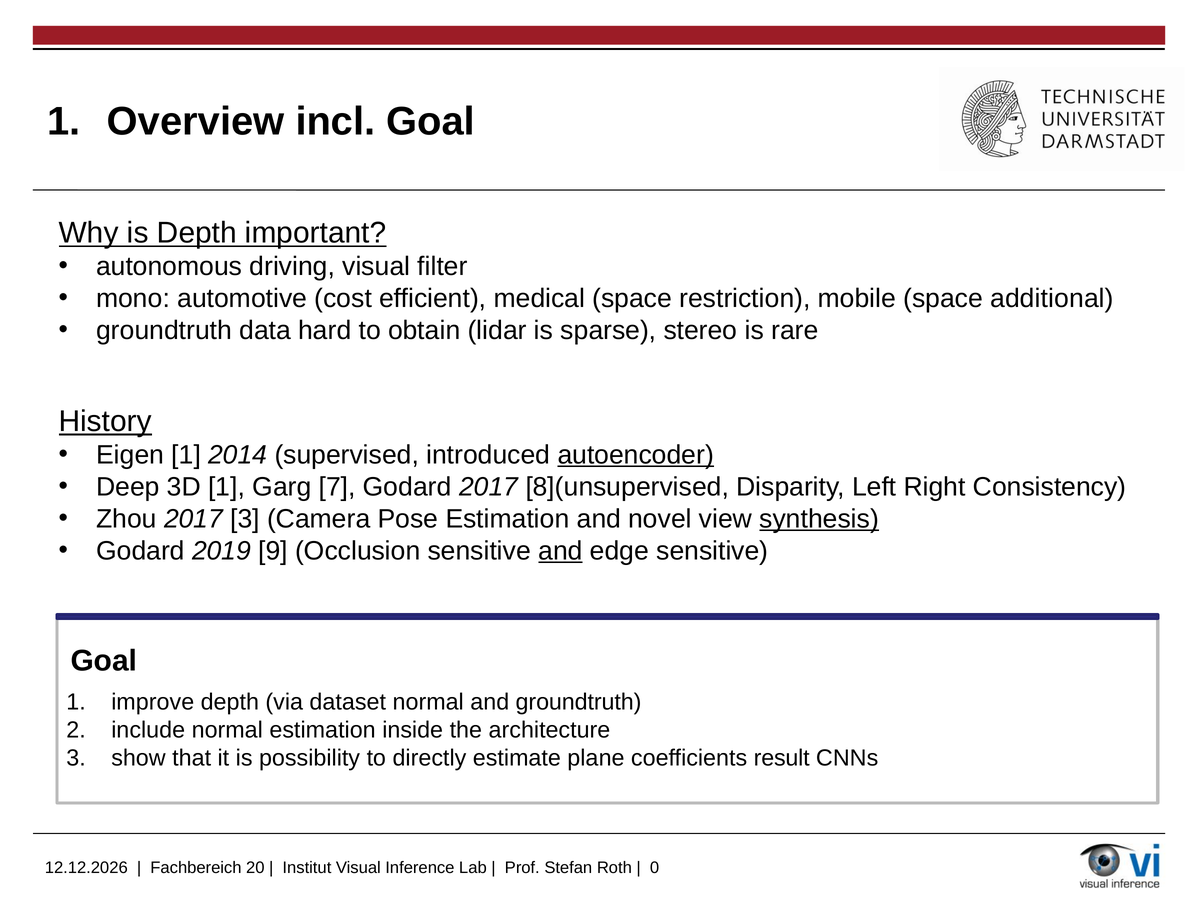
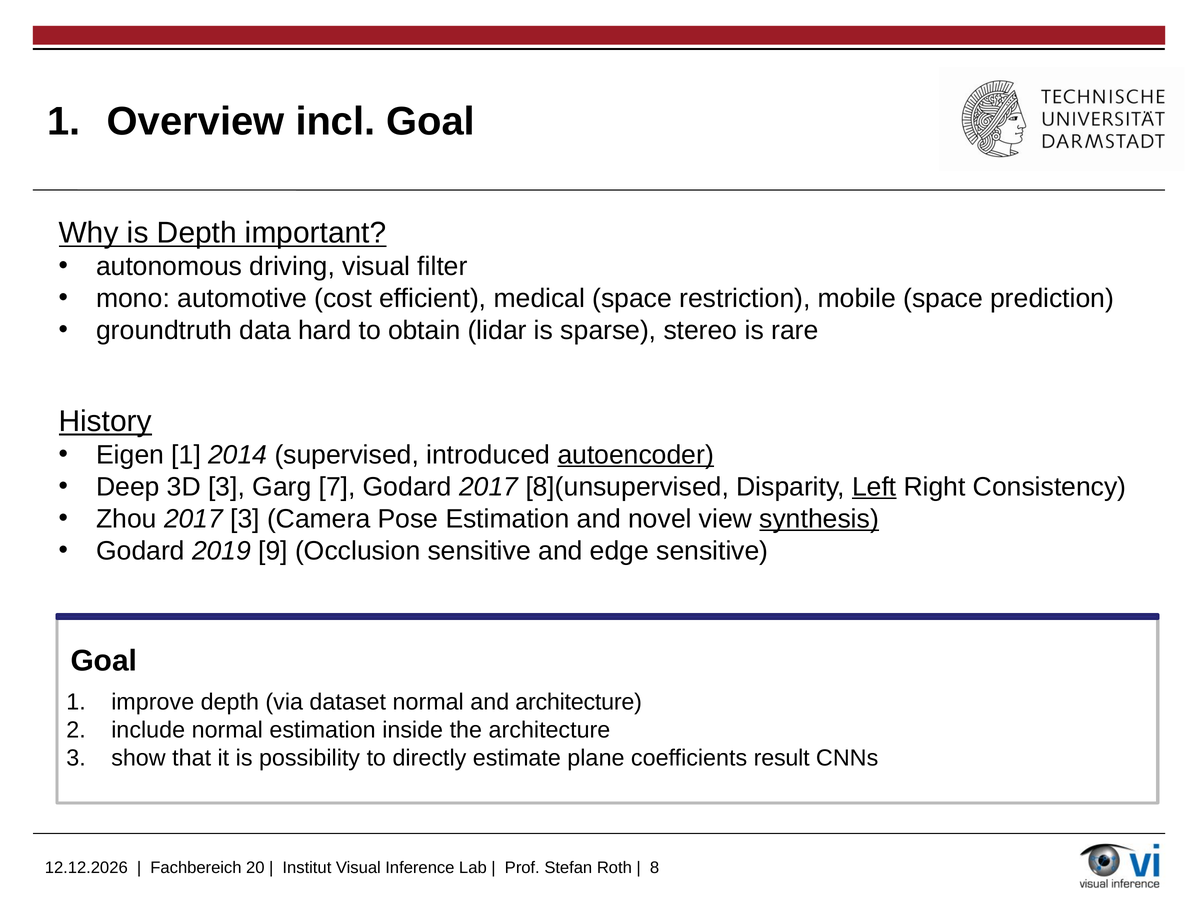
additional: additional -> prediction
3D 1: 1 -> 3
Left underline: none -> present
and at (560, 551) underline: present -> none
and groundtruth: groundtruth -> architecture
0: 0 -> 8
